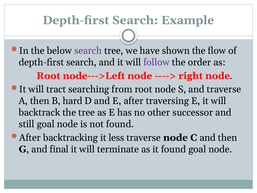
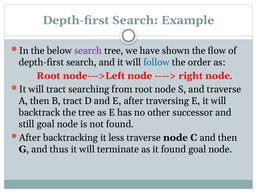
follow colour: purple -> blue
B hard: hard -> tract
final: final -> thus
